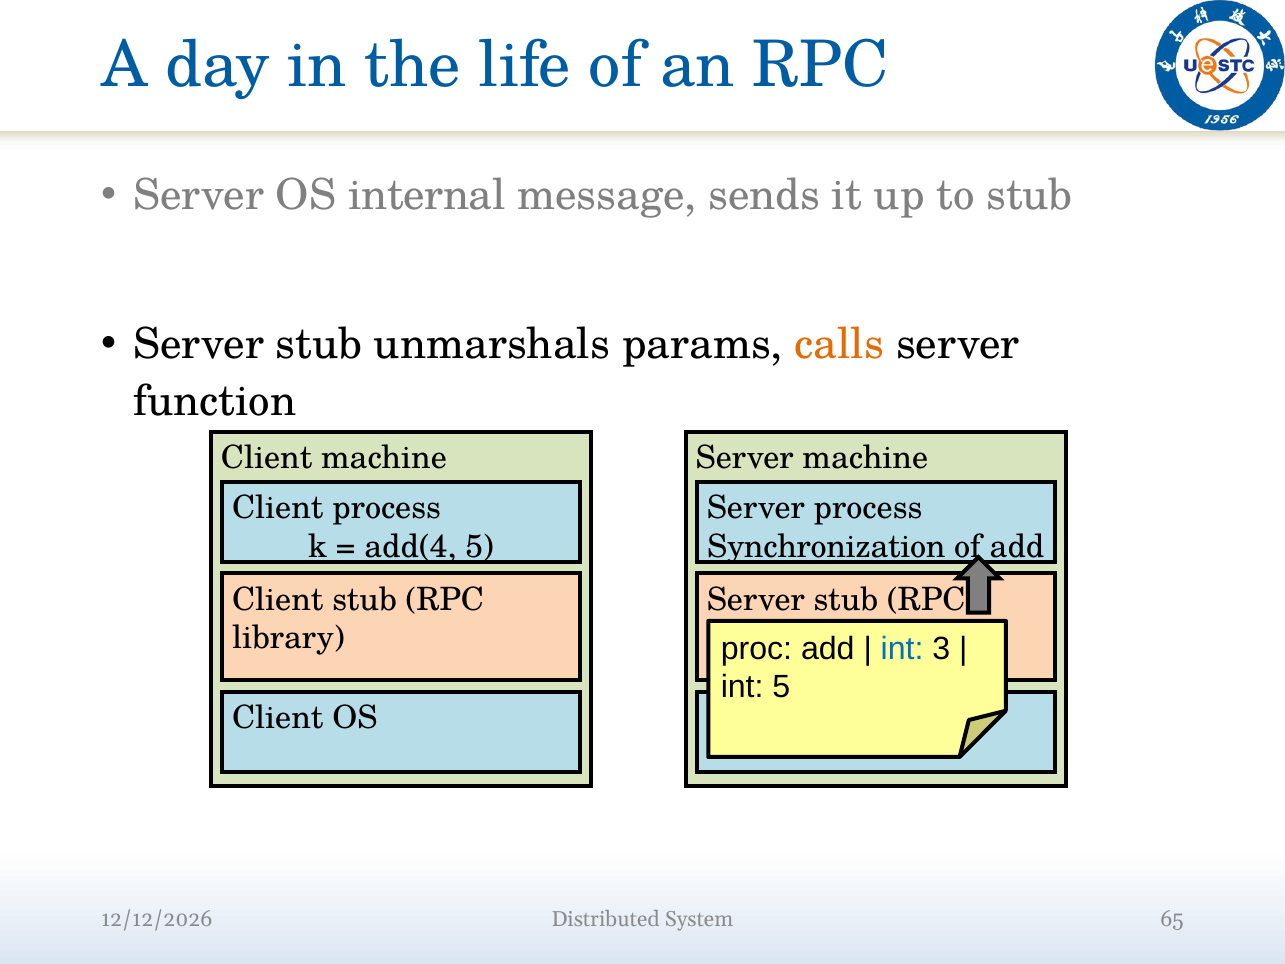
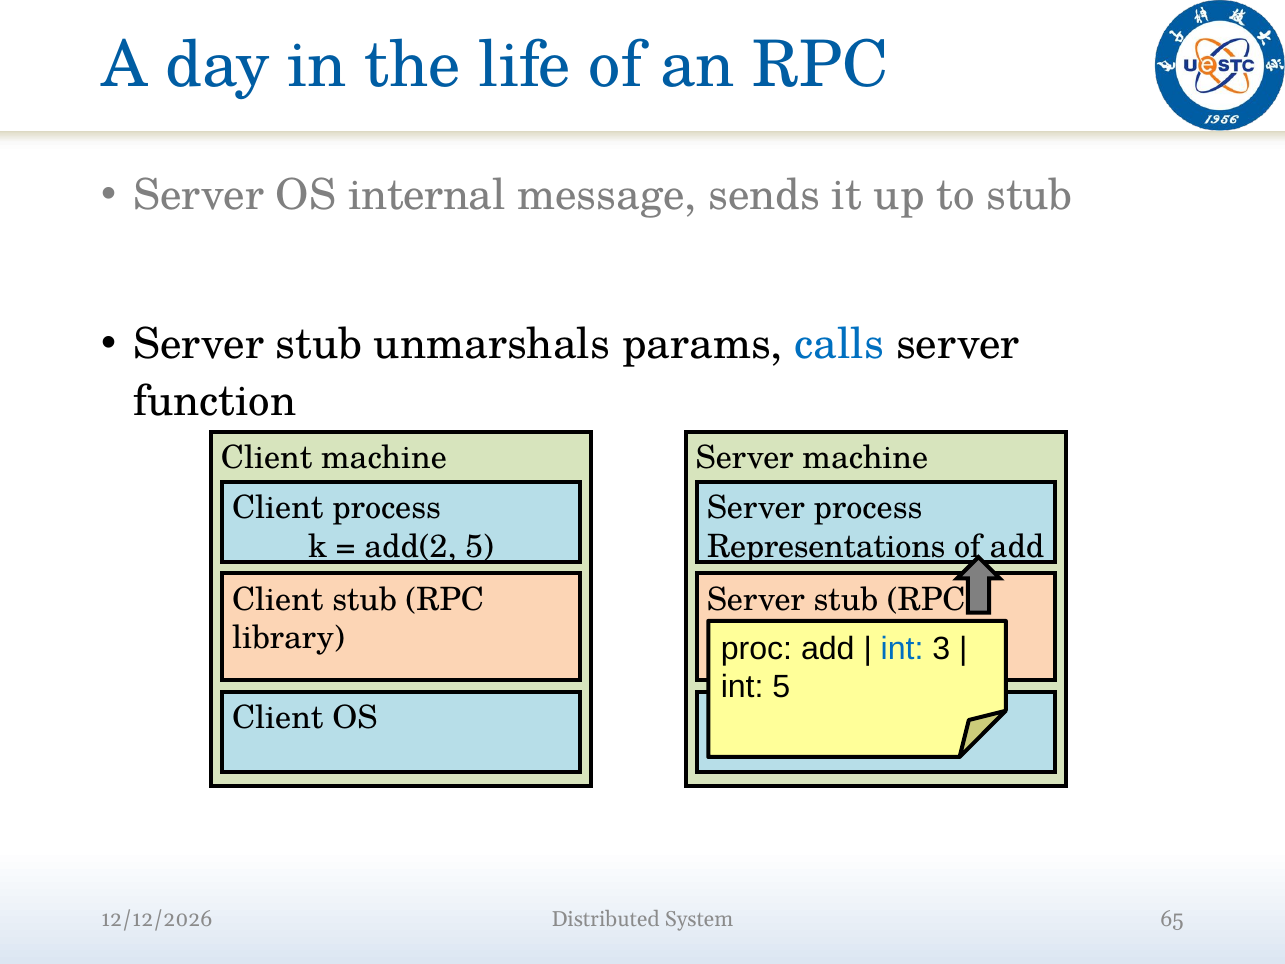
calls colour: orange -> blue
add(4: add(4 -> add(2
Synchronization: Synchronization -> Representations
